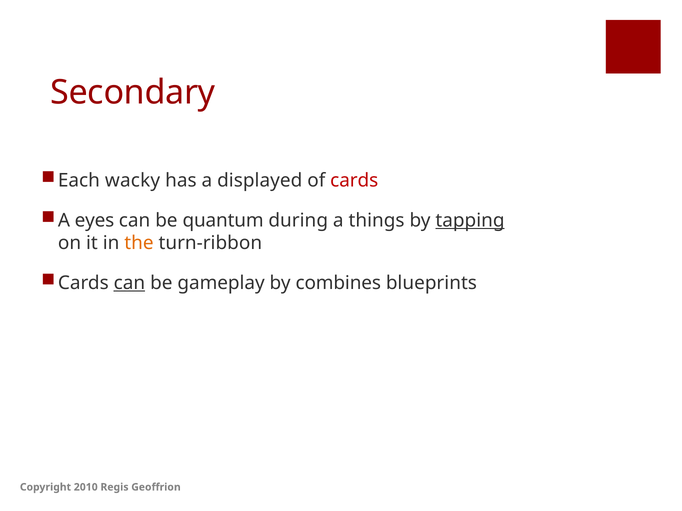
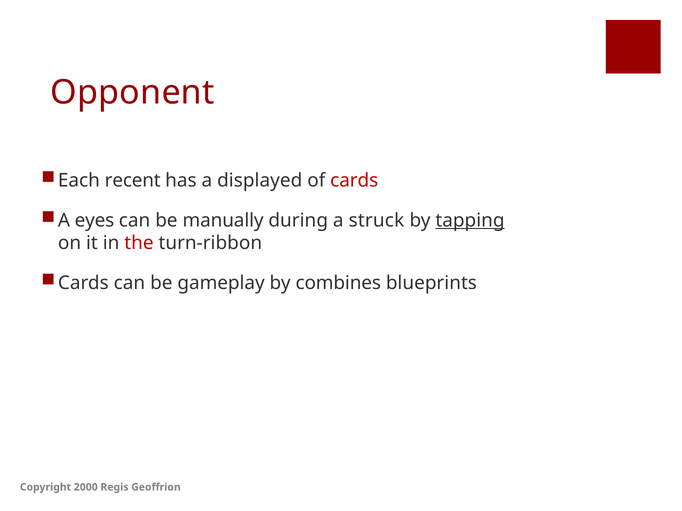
Secondary: Secondary -> Opponent
wacky: wacky -> recent
quantum: quantum -> manually
things: things -> struck
the colour: orange -> red
can at (129, 283) underline: present -> none
2010: 2010 -> 2000
